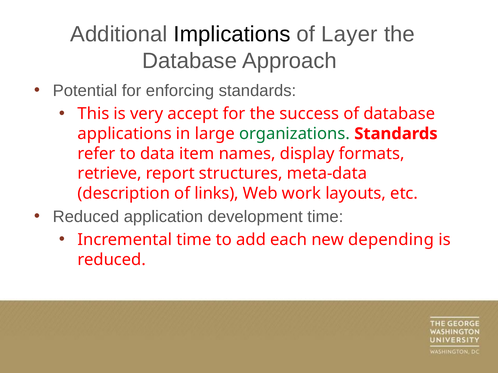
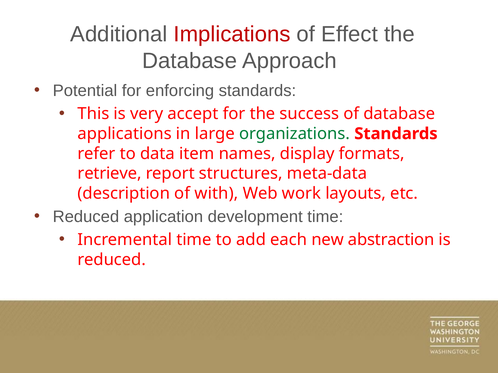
Implications colour: black -> red
Layer: Layer -> Effect
links: links -> with
depending: depending -> abstraction
